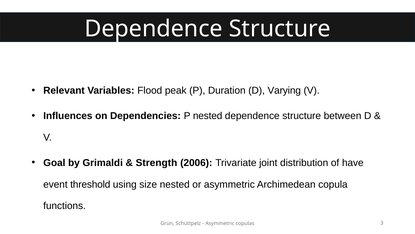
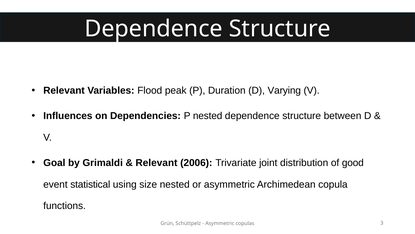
Strength at (156, 162): Strength -> Relevant
have: have -> good
threshold: threshold -> statistical
